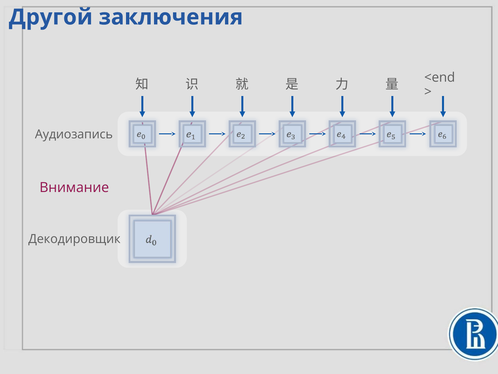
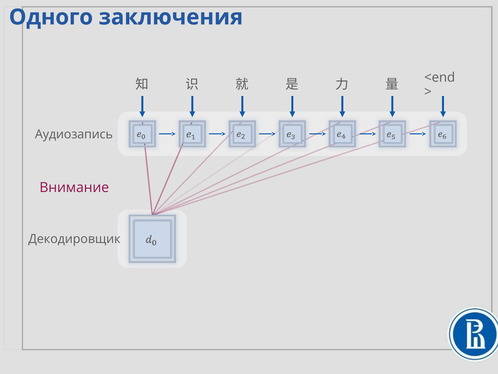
Другой: Другой -> Одного
